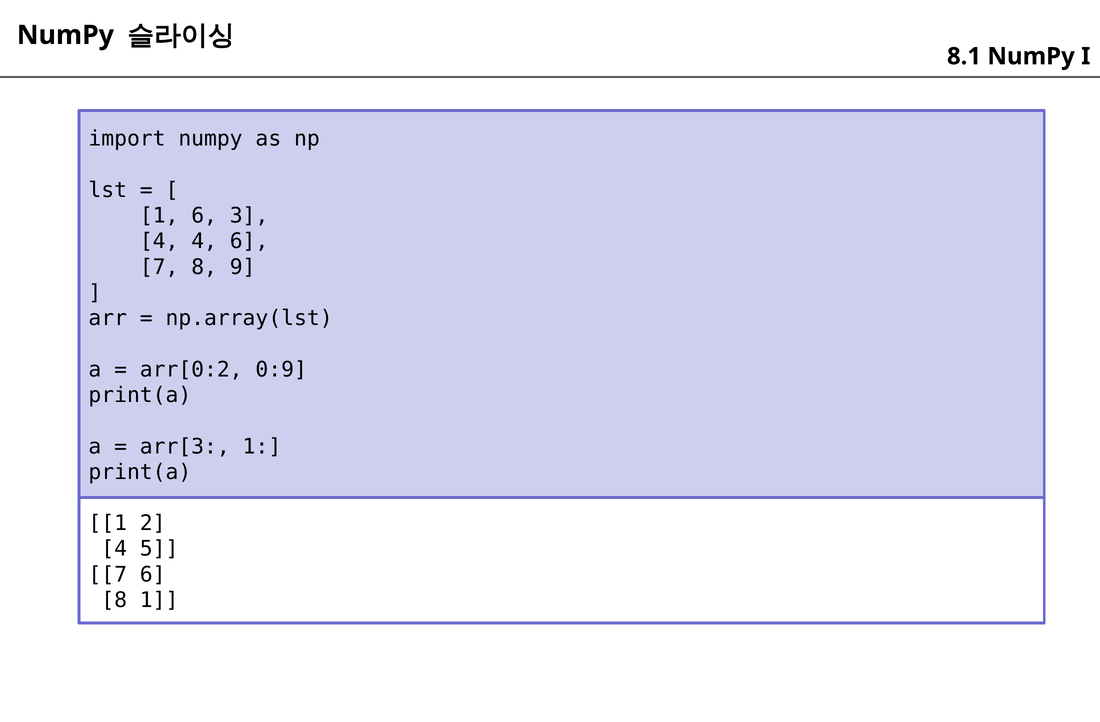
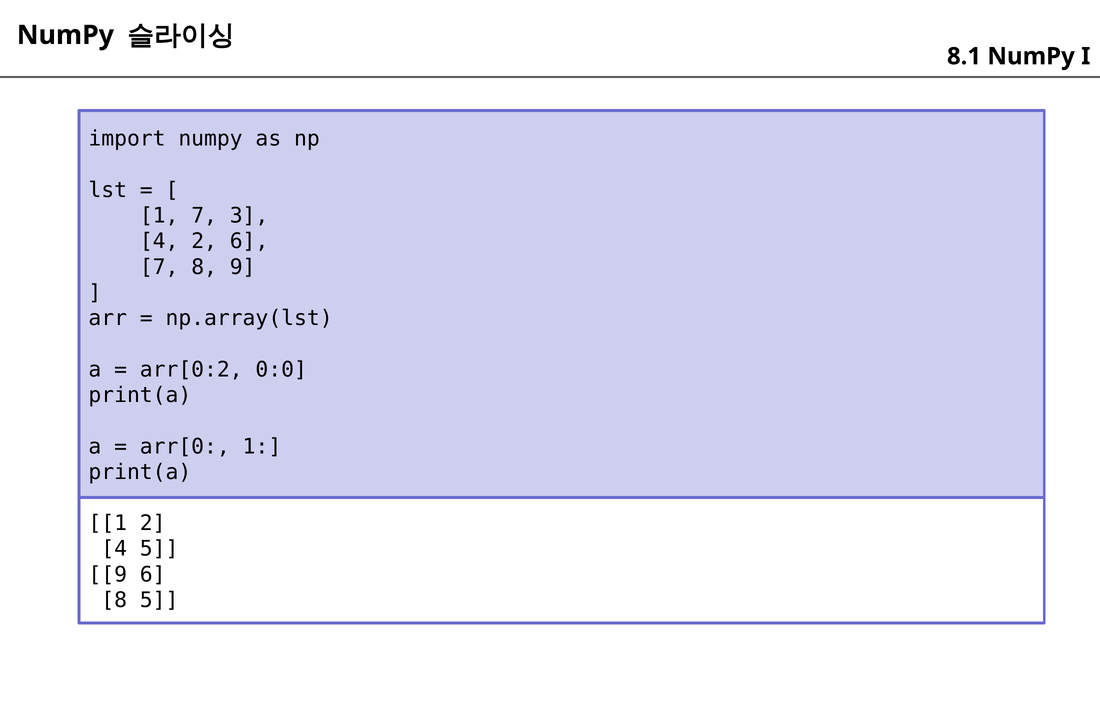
1 6: 6 -> 7
4 4: 4 -> 2
0:9: 0:9 -> 0:0
arr[3: arr[3 -> arr[0
7 at (108, 575): 7 -> 9
8 1: 1 -> 5
